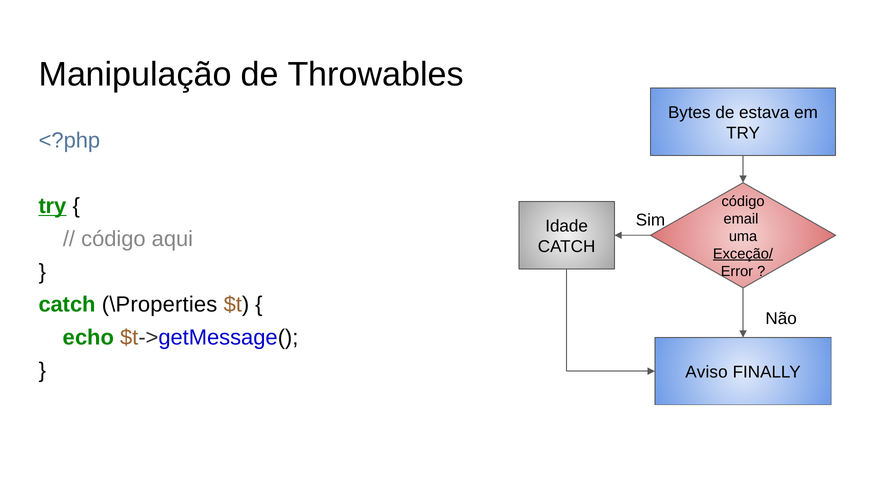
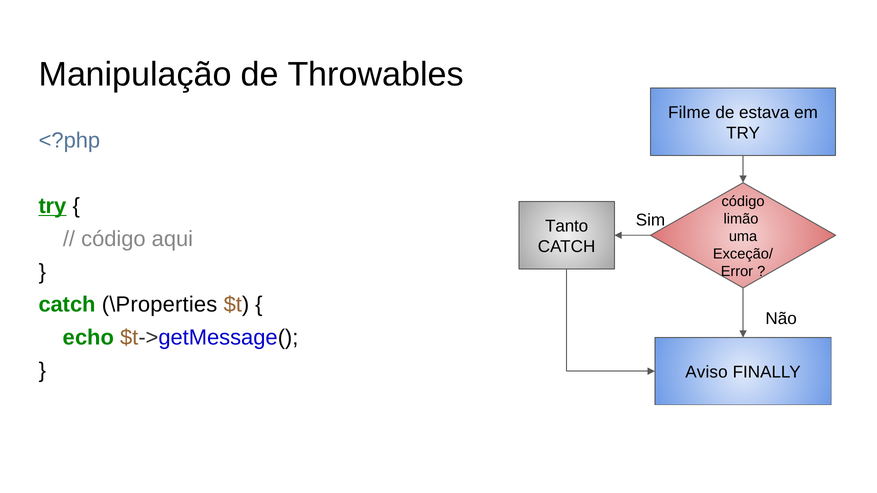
Bytes: Bytes -> Filme
email: email -> limão
Idade: Idade -> Tanto
Exceção/ underline: present -> none
